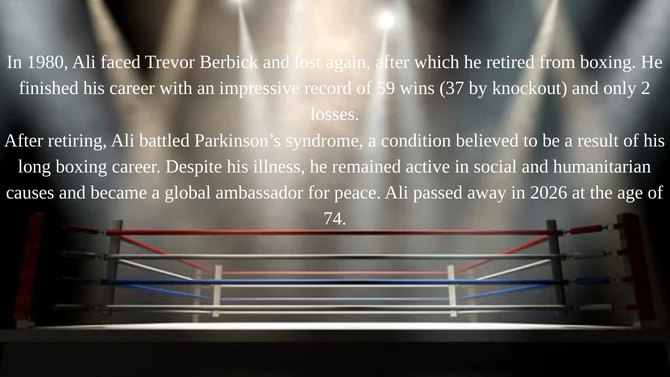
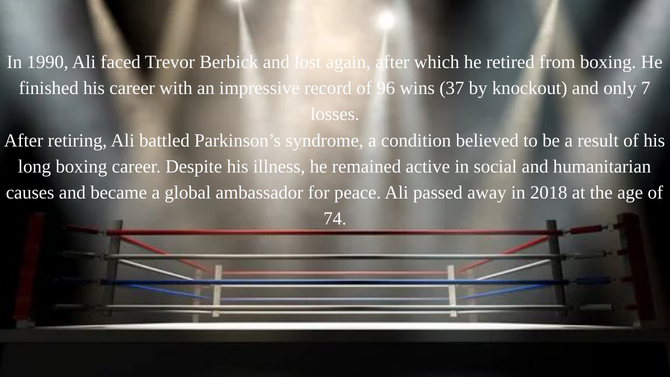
1980: 1980 -> 1990
59: 59 -> 96
2: 2 -> 7
2026: 2026 -> 2018
